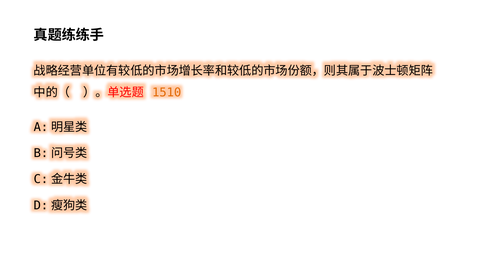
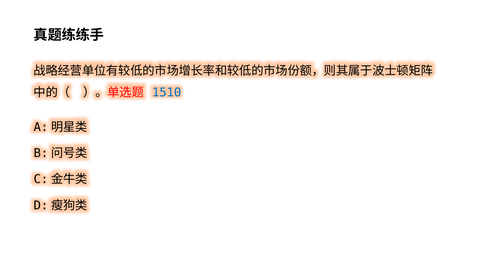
1510 colour: orange -> blue
